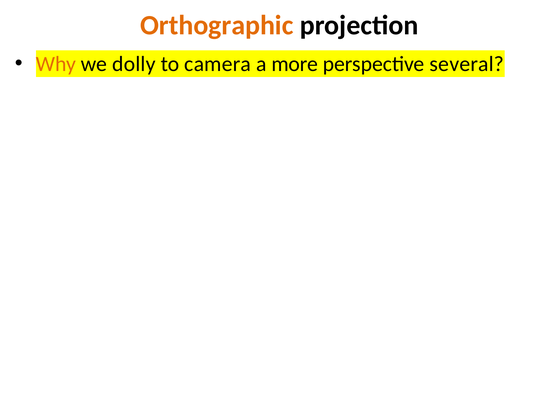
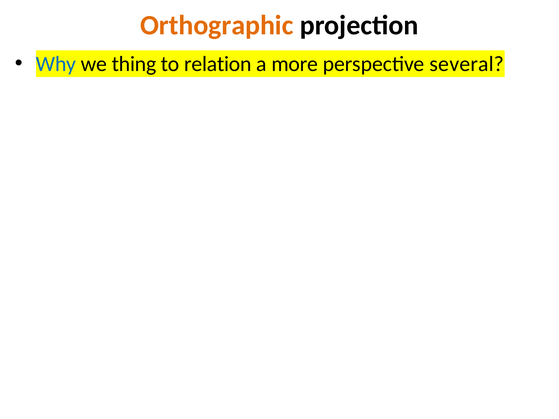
Why colour: orange -> blue
dolly: dolly -> thing
camera: camera -> relation
